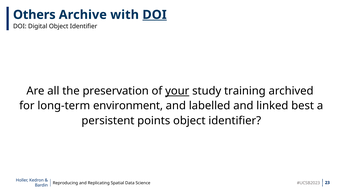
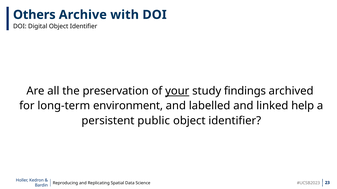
DOI at (155, 15) underline: present -> none
training: training -> findings
best: best -> help
points: points -> public
